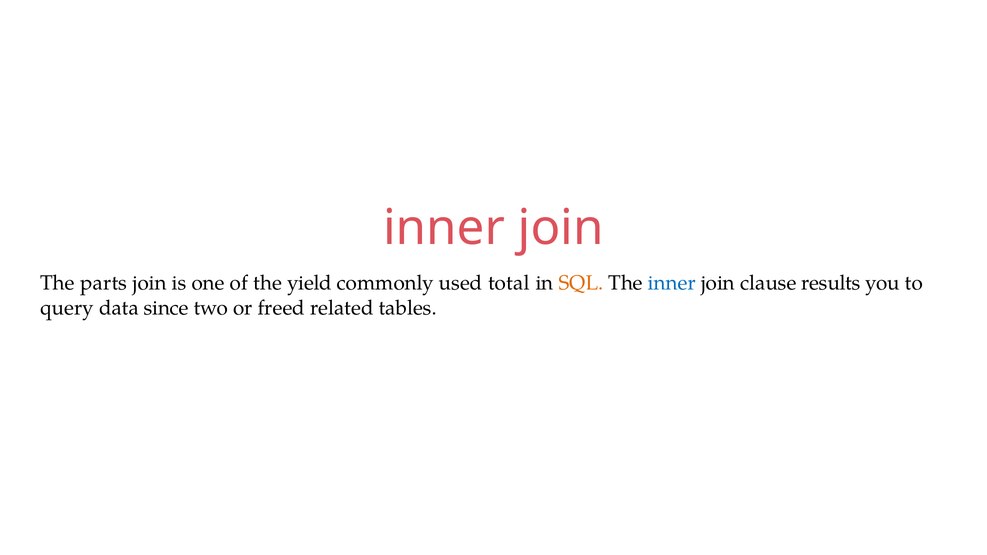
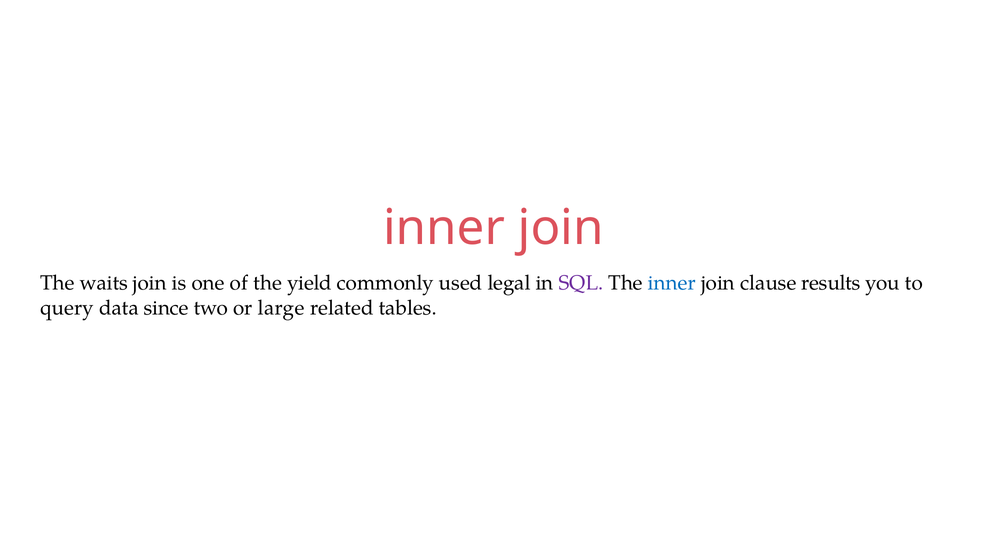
parts: parts -> waits
total: total -> legal
SQL colour: orange -> purple
freed: freed -> large
